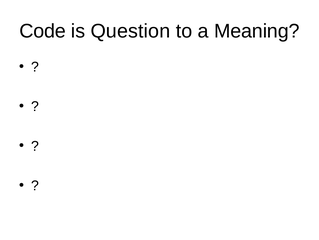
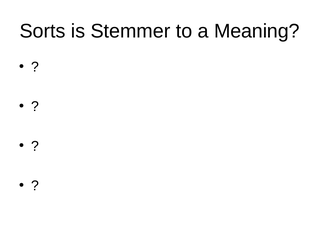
Code: Code -> Sorts
Question: Question -> Stemmer
